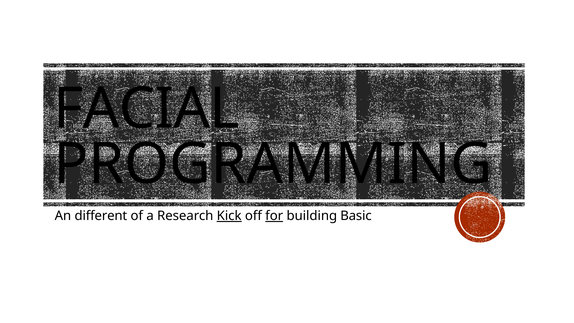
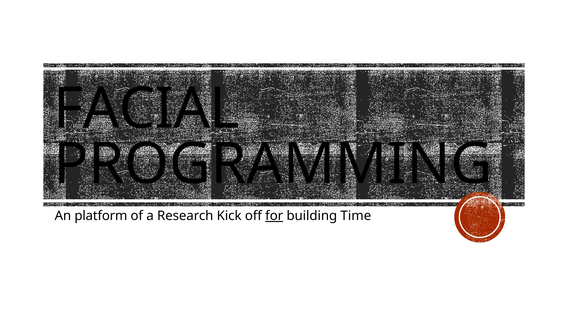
different: different -> platform
Kick underline: present -> none
Basic: Basic -> Time
